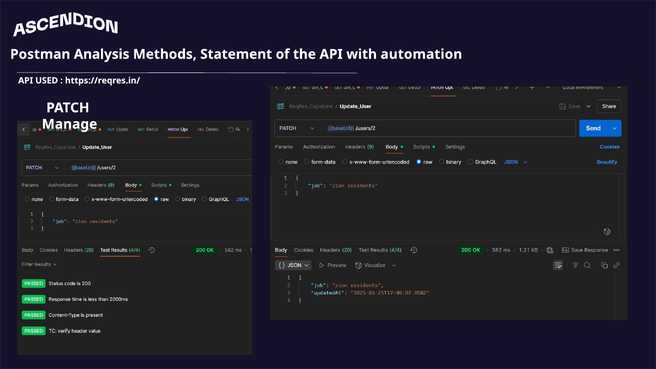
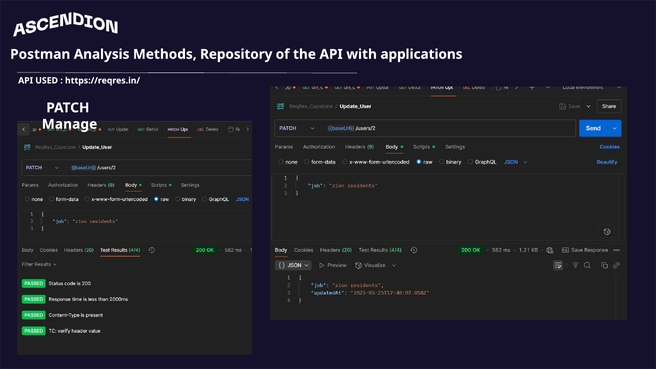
Statement: Statement -> Repository
automation: automation -> applications
